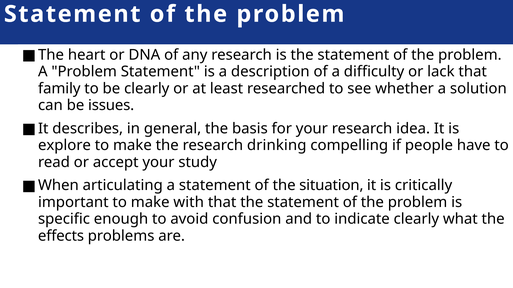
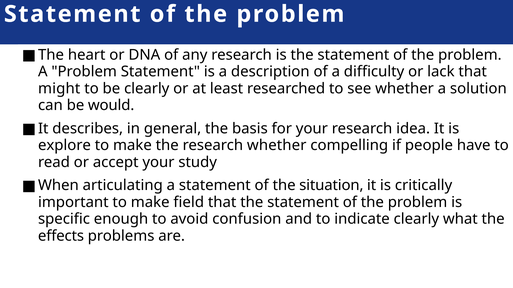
family: family -> might
issues: issues -> would
research drinking: drinking -> whether
with: with -> field
